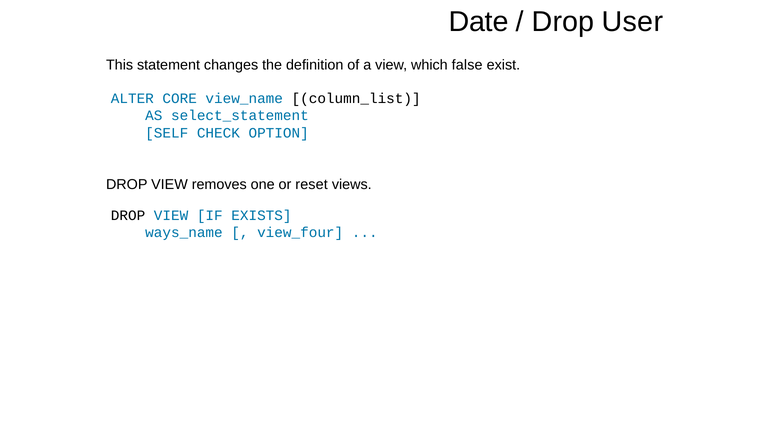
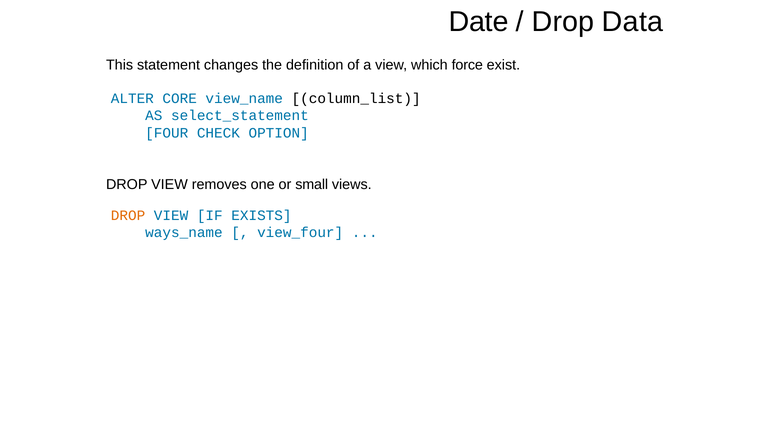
User: User -> Data
false: false -> force
SELF: SELF -> FOUR
reset: reset -> small
DROP at (128, 216) colour: black -> orange
